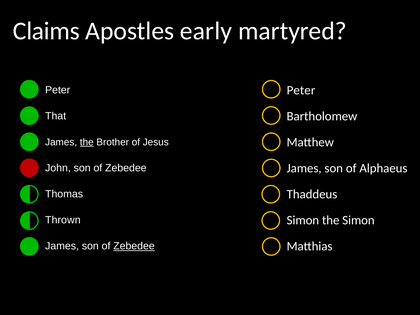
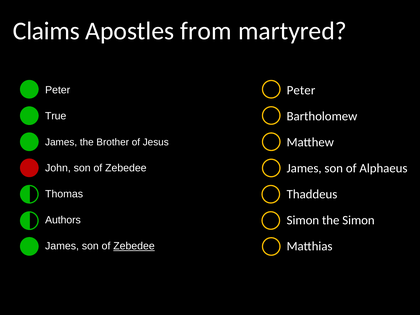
early: early -> from
That: That -> True
the at (87, 142) underline: present -> none
Thrown: Thrown -> Authors
